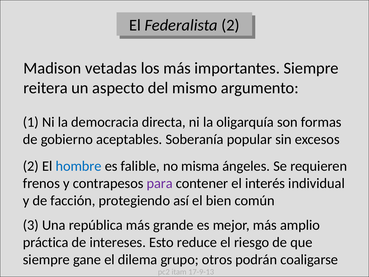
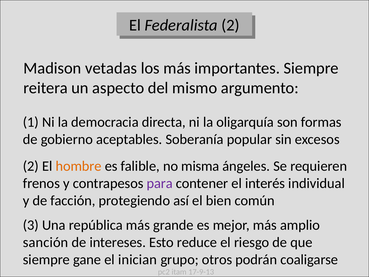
hombre colour: blue -> orange
práctica: práctica -> sanción
dilema: dilema -> inician
